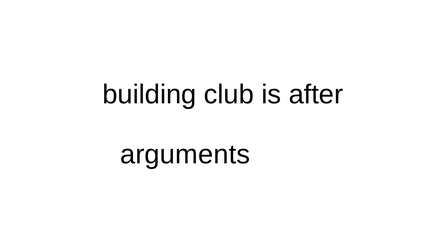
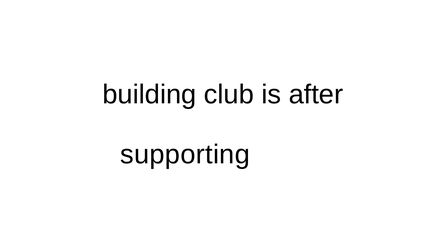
arguments: arguments -> supporting
